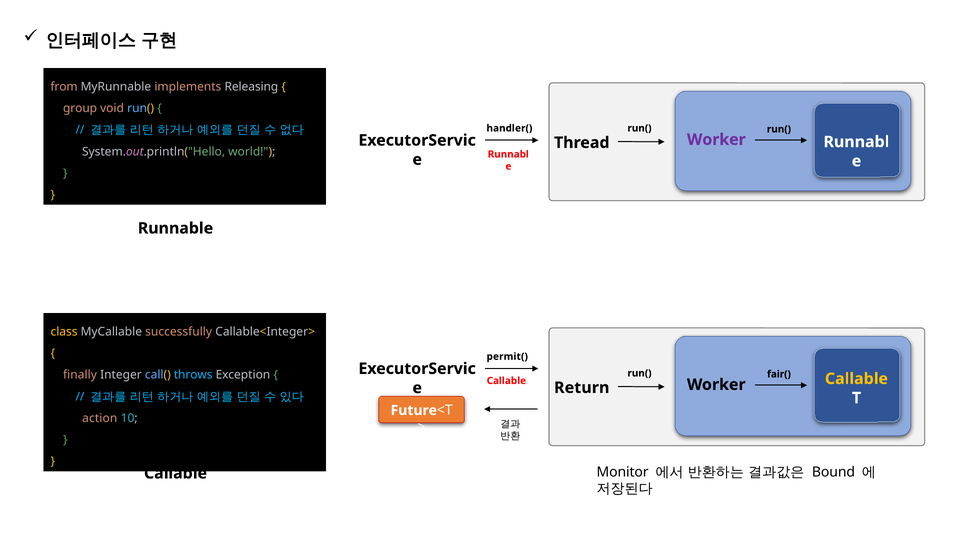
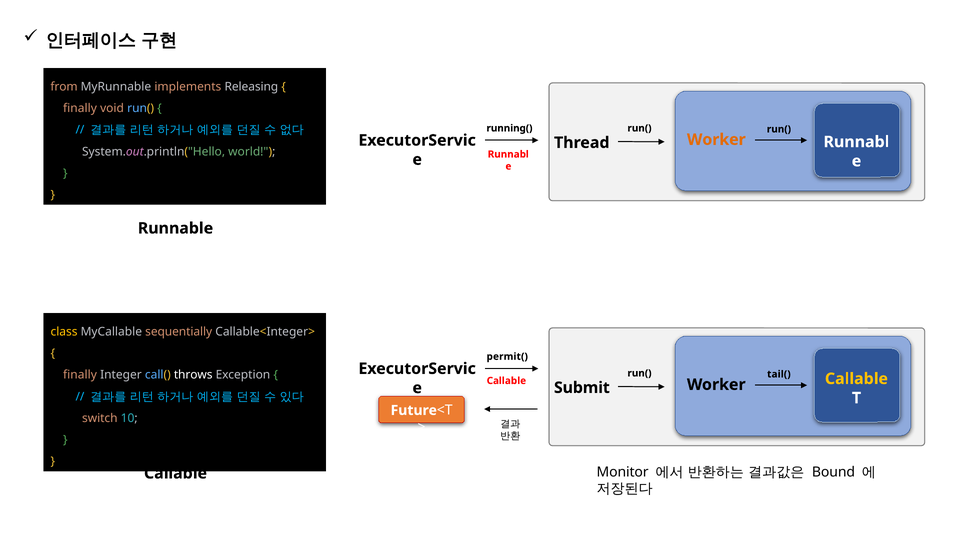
group at (80, 108): group -> finally
handler(: handler( -> running(
Worker at (716, 140) colour: purple -> orange
successfully: successfully -> sequentially
fair(: fair( -> tail(
throws colour: light blue -> white
Return: Return -> Submit
action: action -> switch
